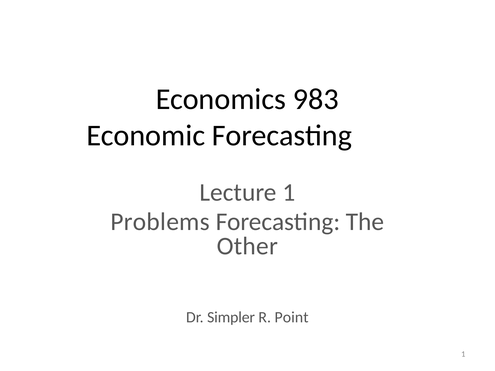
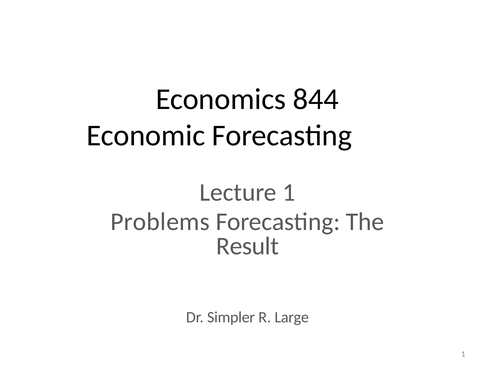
983: 983 -> 844
Other: Other -> Result
Point: Point -> Large
